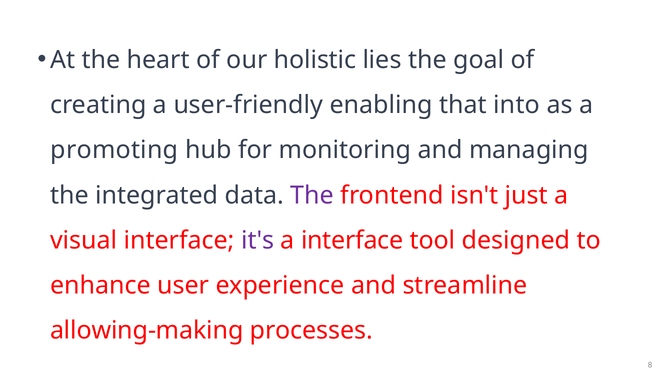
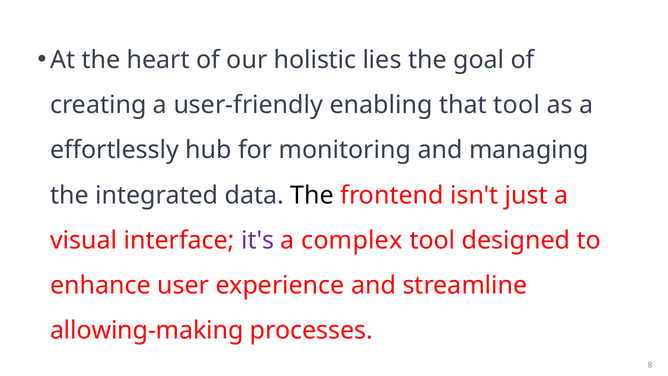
that into: into -> tool
promoting: promoting -> effortlessly
The at (312, 195) colour: purple -> black
a interface: interface -> complex
